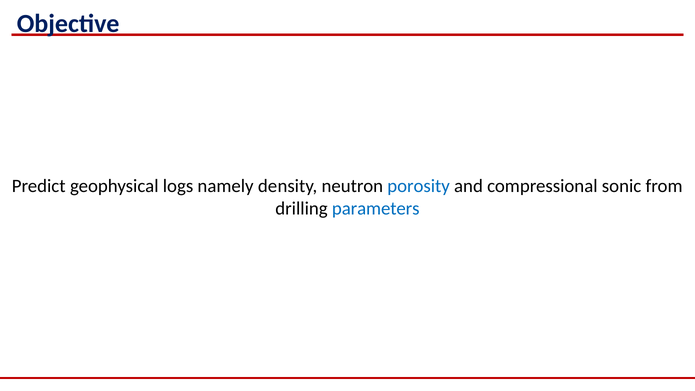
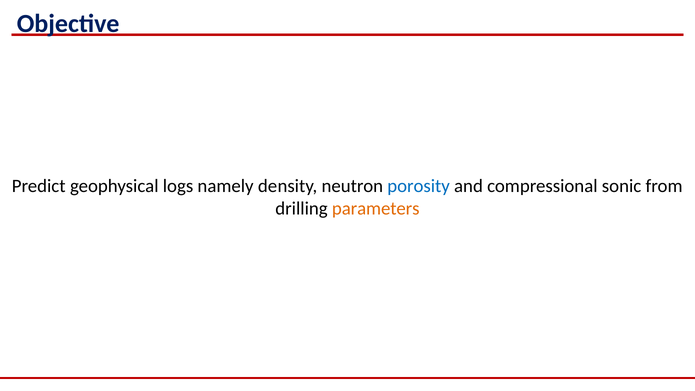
parameters colour: blue -> orange
